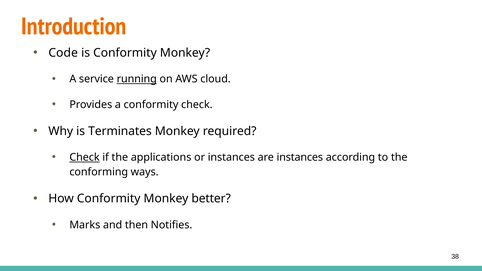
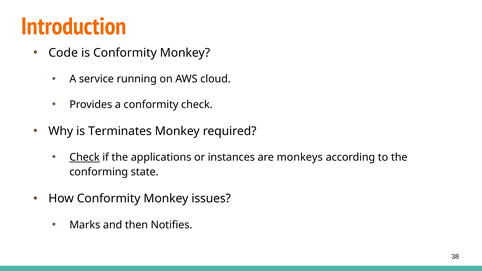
running underline: present -> none
are instances: instances -> monkeys
ways: ways -> state
better: better -> issues
